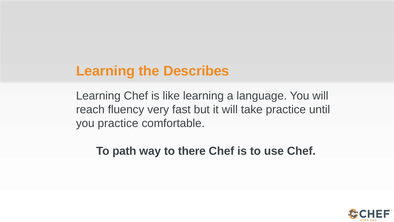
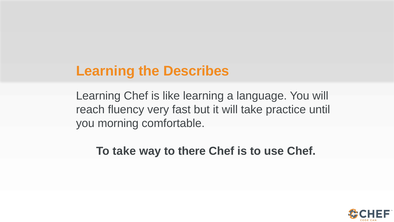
you practice: practice -> morning
To path: path -> take
